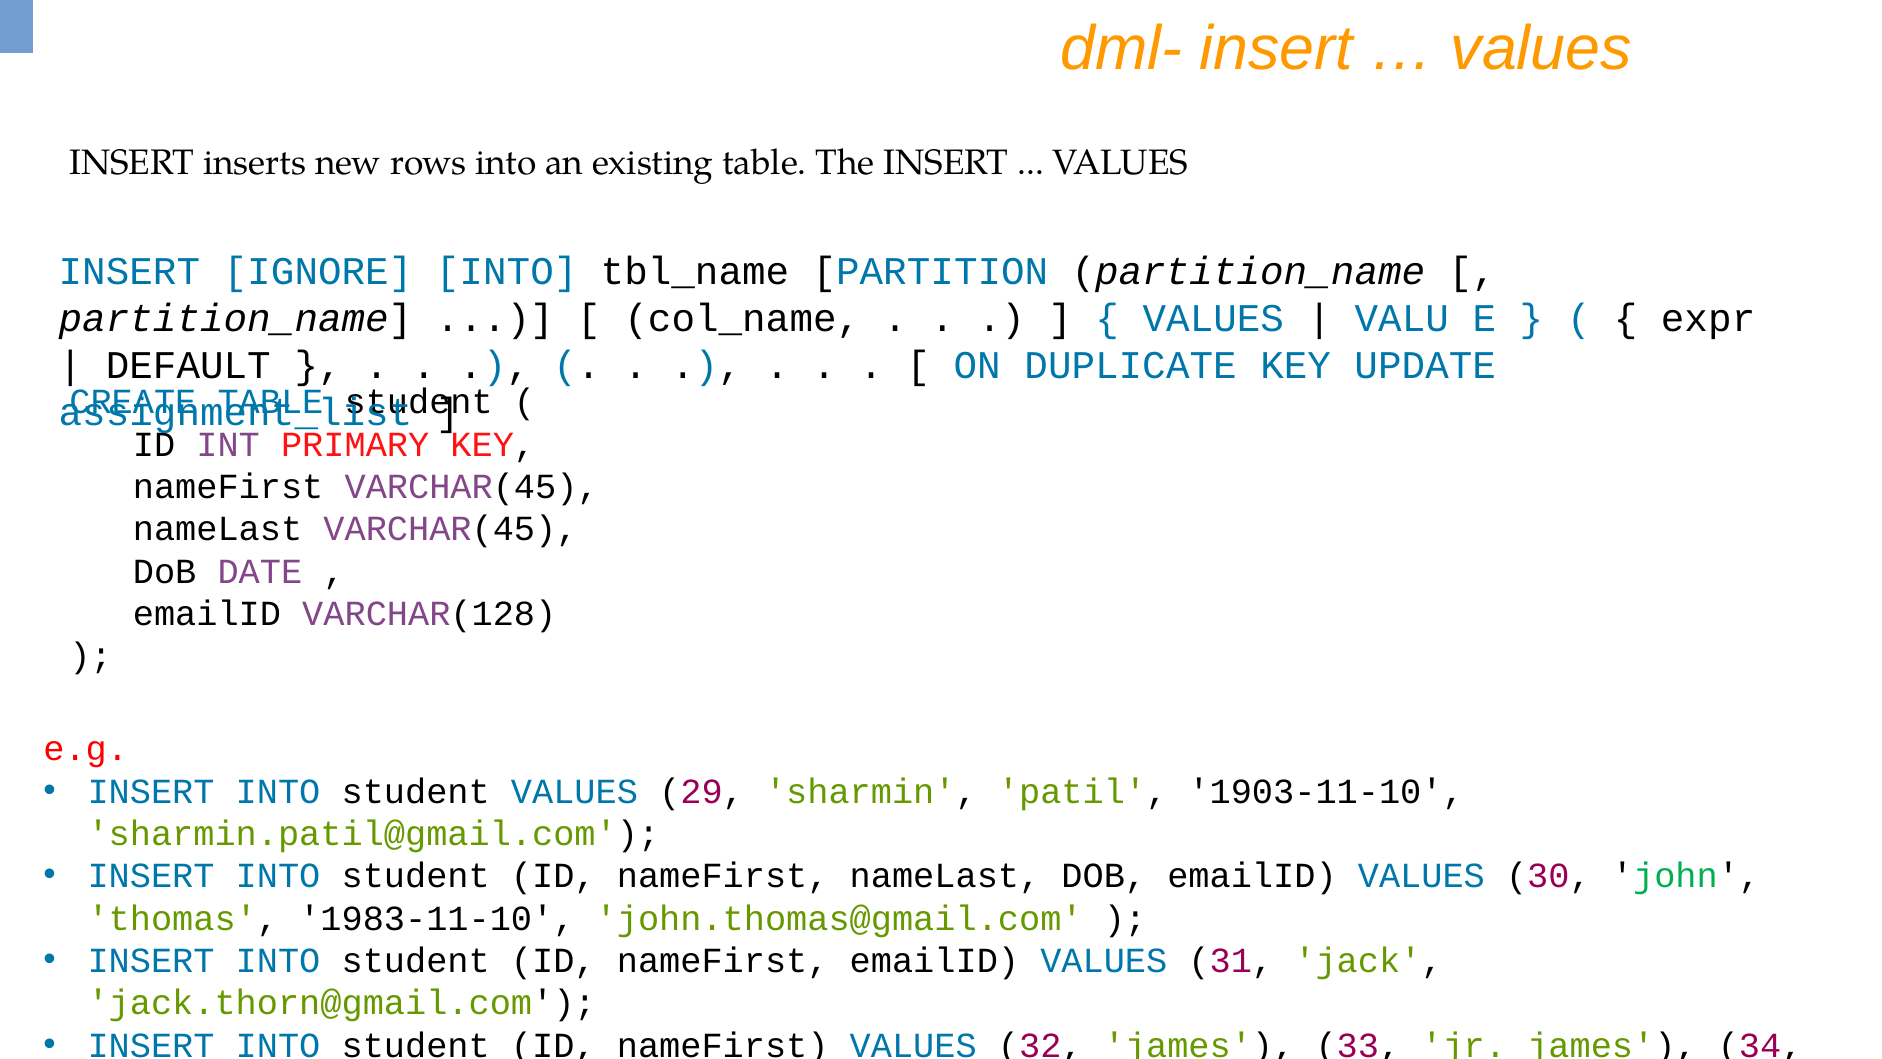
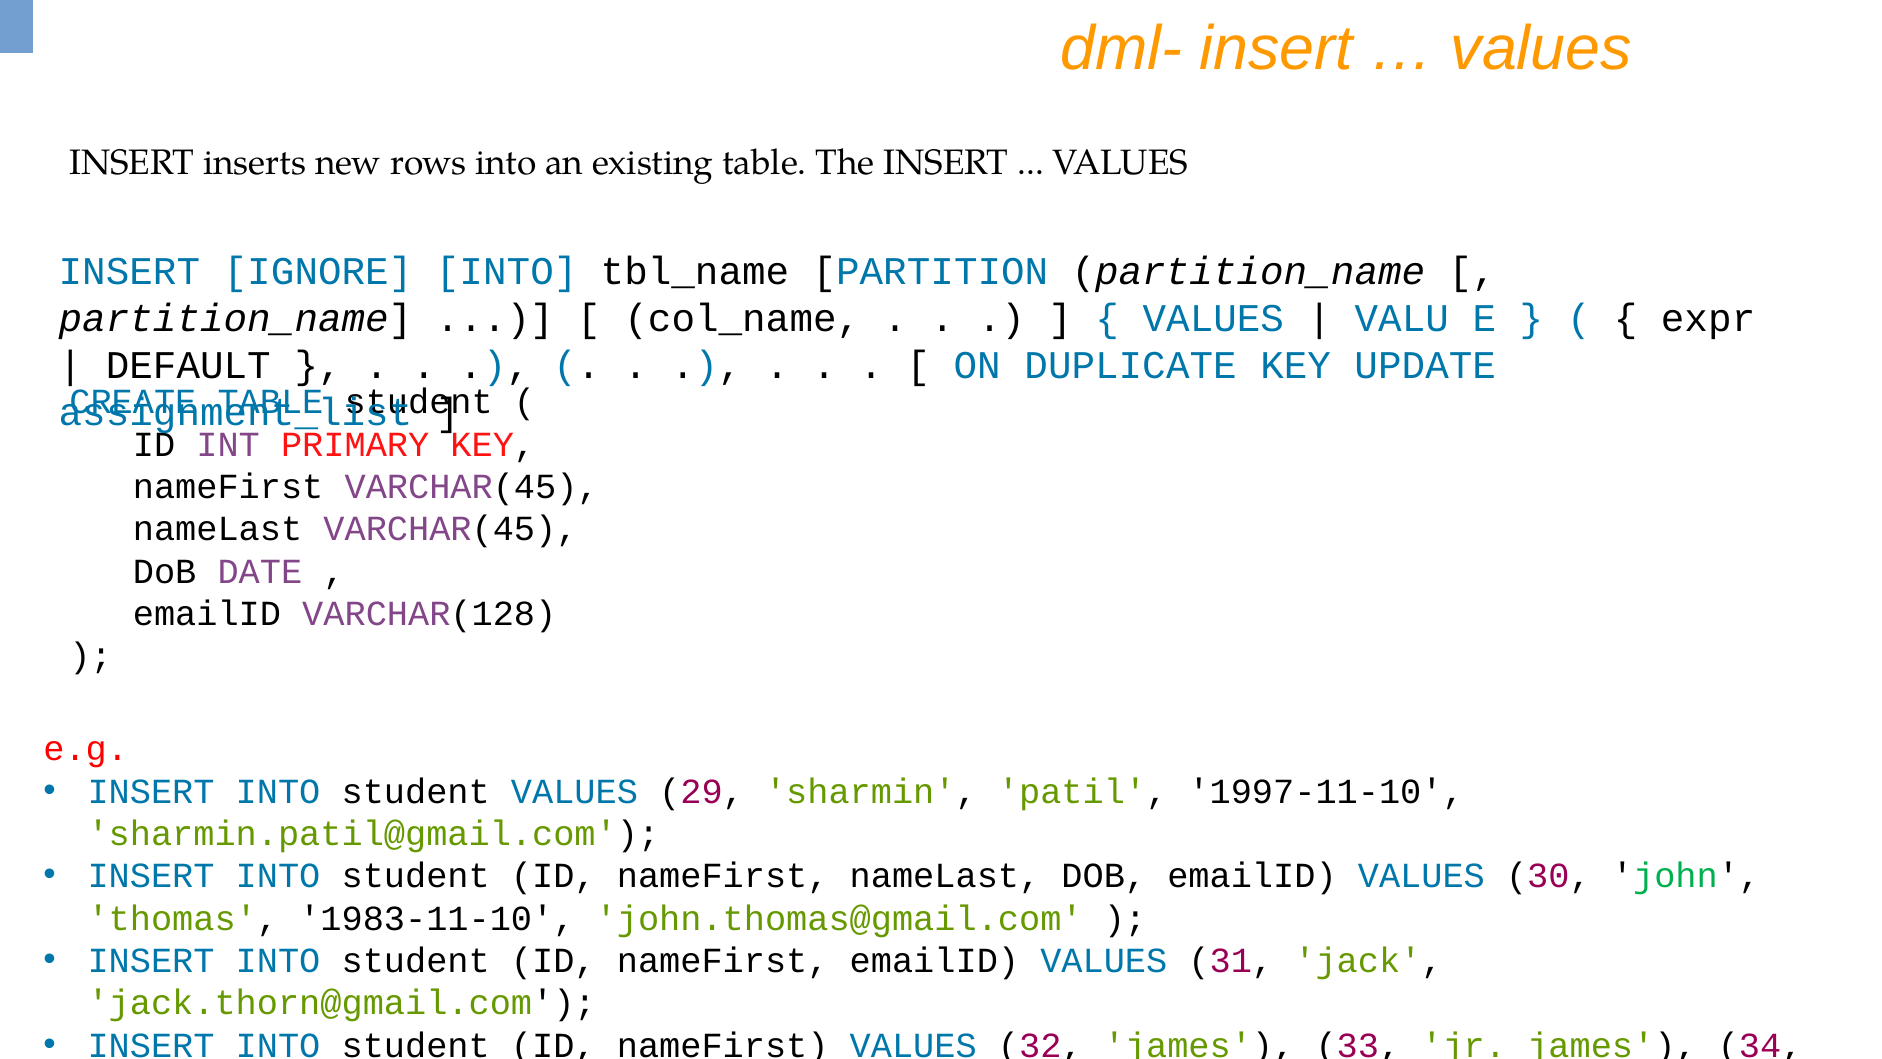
1903-11-10: 1903-11-10 -> 1997-11-10
